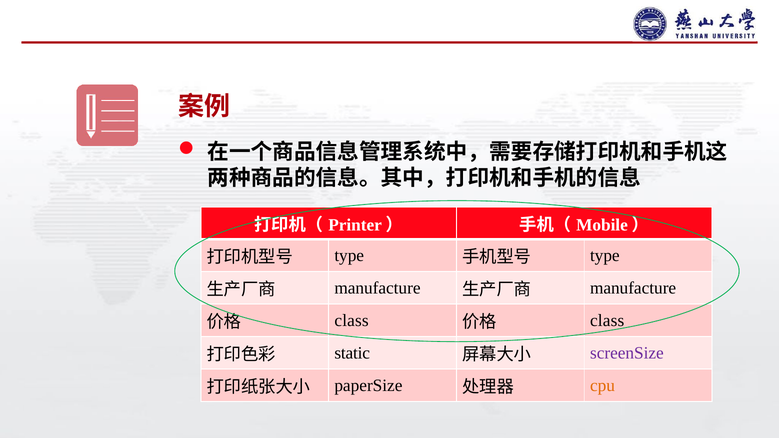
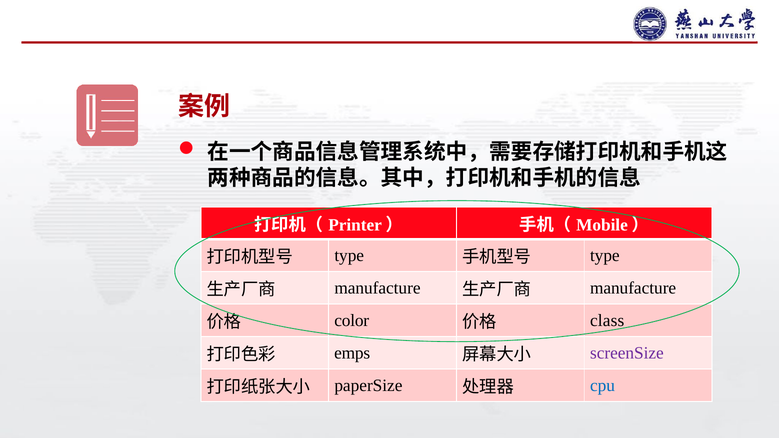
class at (352, 321): class -> color
static: static -> emps
cpu colour: orange -> blue
